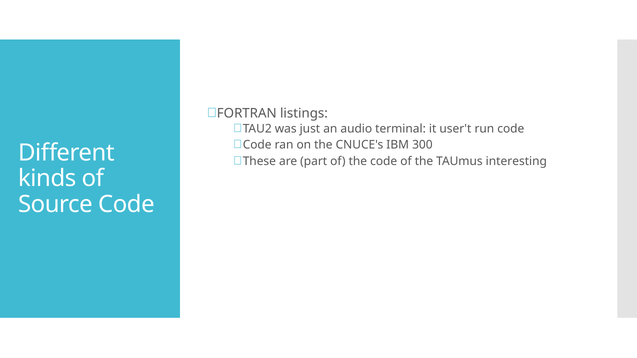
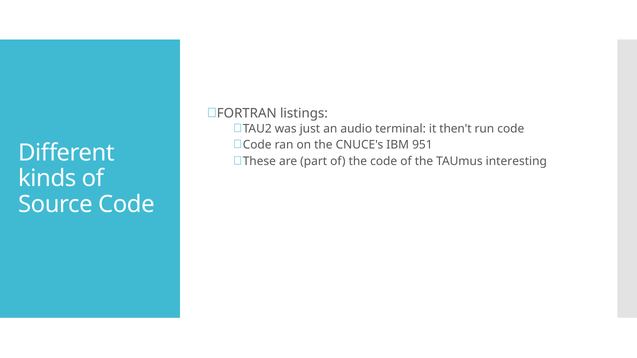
user't: user't -> then't
300: 300 -> 951
